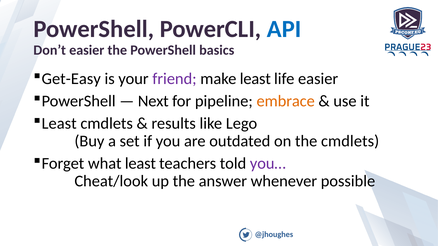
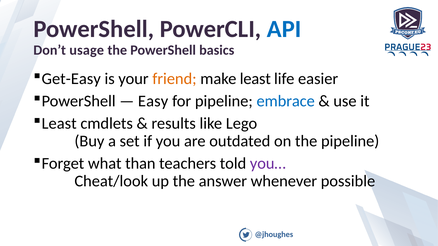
Don’t easier: easier -> usage
friend colour: purple -> orange
Next: Next -> Easy
embrace colour: orange -> blue
the cmdlets: cmdlets -> pipeline
what least: least -> than
